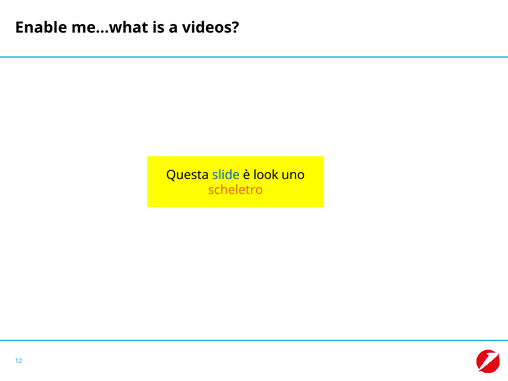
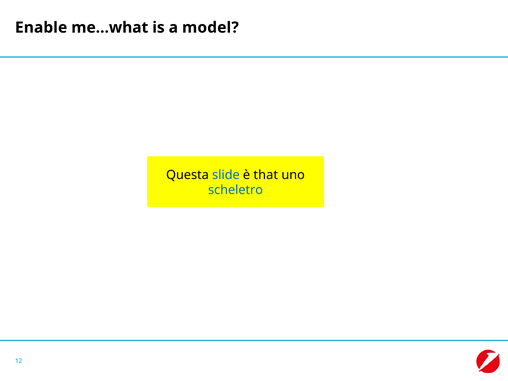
videos: videos -> model
look: look -> that
scheletro colour: orange -> blue
